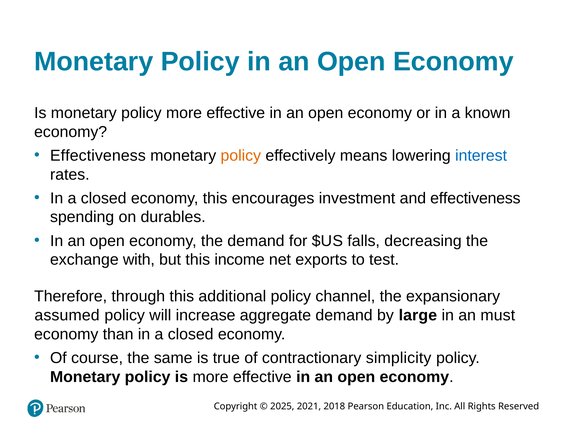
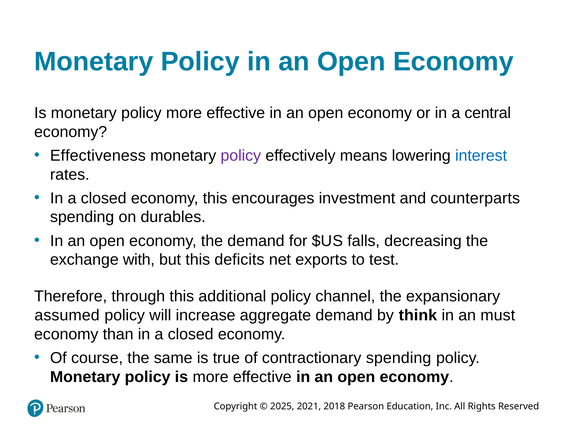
known: known -> central
policy at (241, 156) colour: orange -> purple
and effectiveness: effectiveness -> counterparts
income: income -> deficits
large: large -> think
contractionary simplicity: simplicity -> spending
